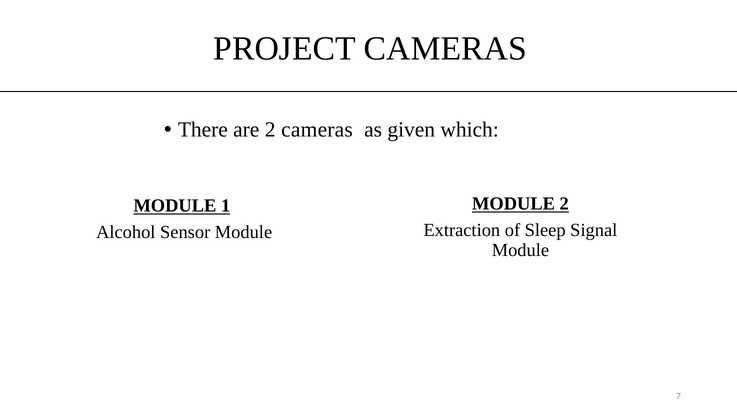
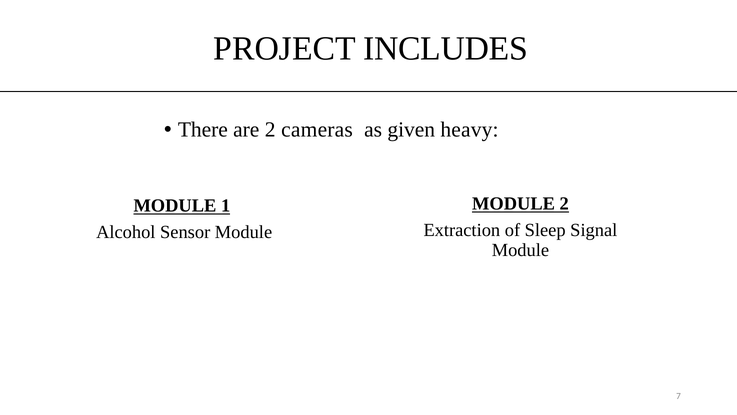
PROJECT CAMERAS: CAMERAS -> INCLUDES
which: which -> heavy
